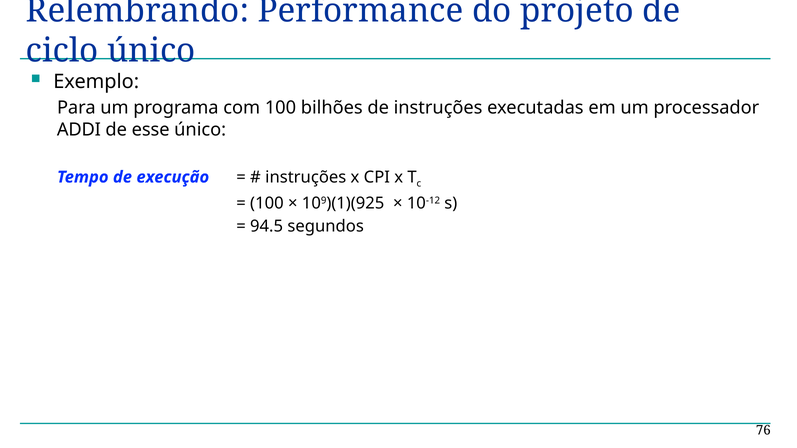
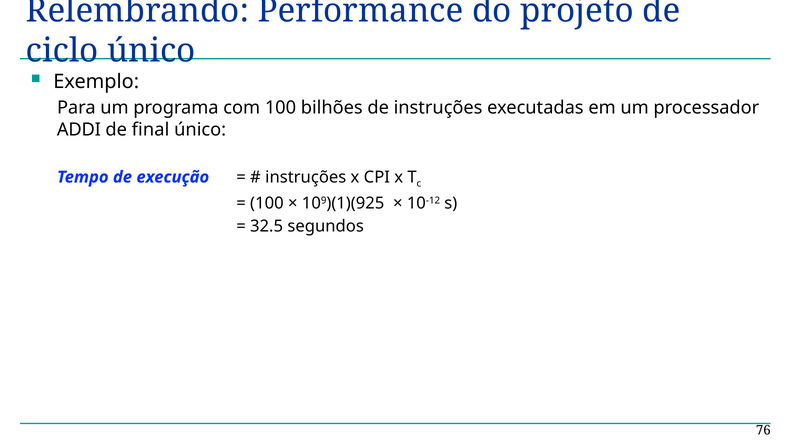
esse: esse -> final
94.5: 94.5 -> 32.5
